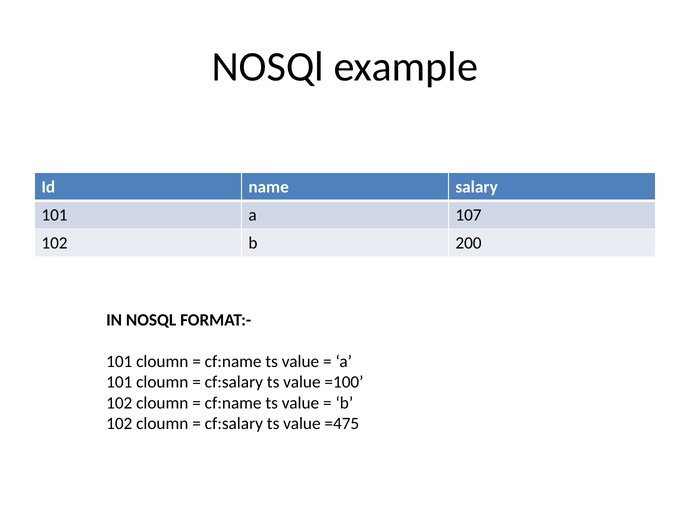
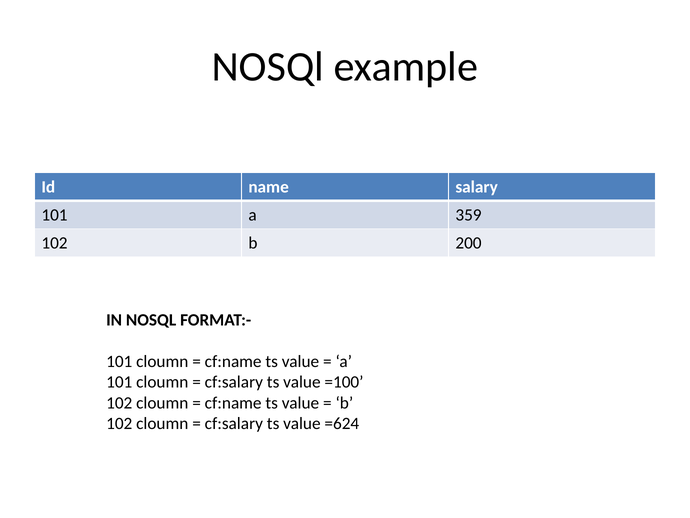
107: 107 -> 359
=475: =475 -> =624
